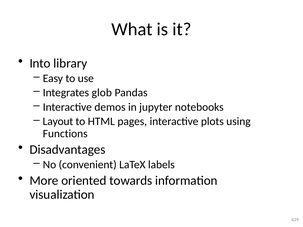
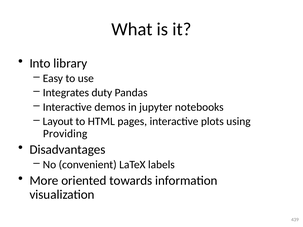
glob: glob -> duty
Functions: Functions -> Providing
